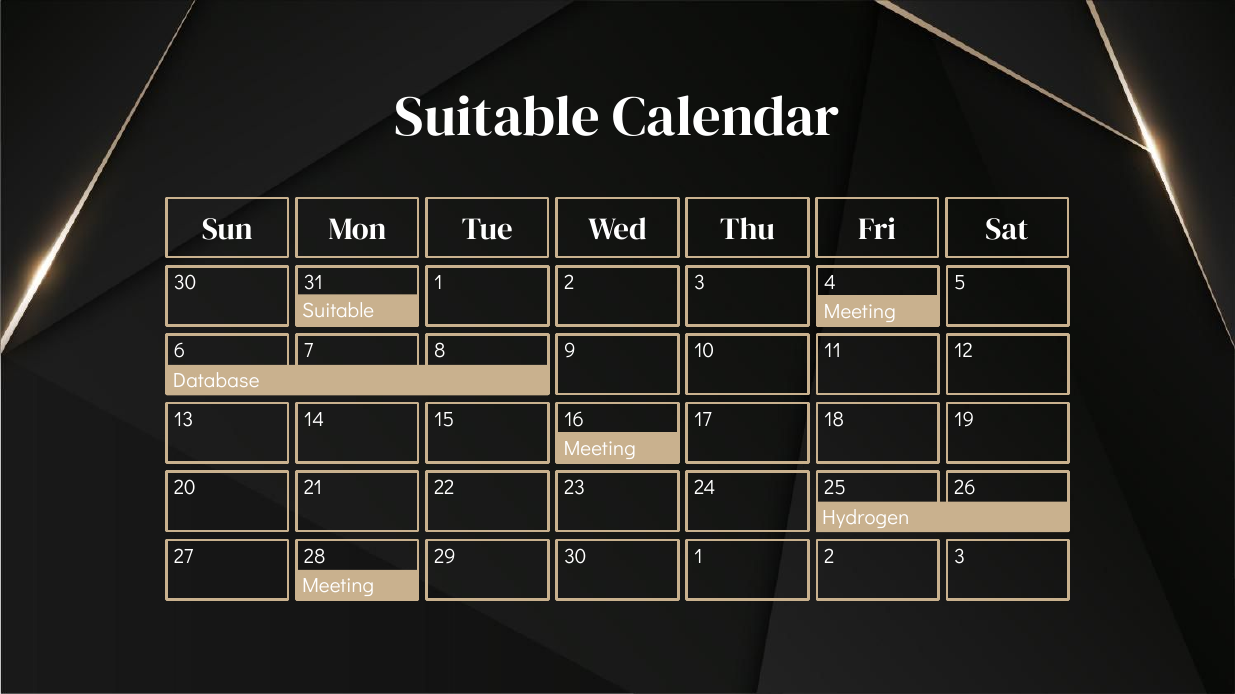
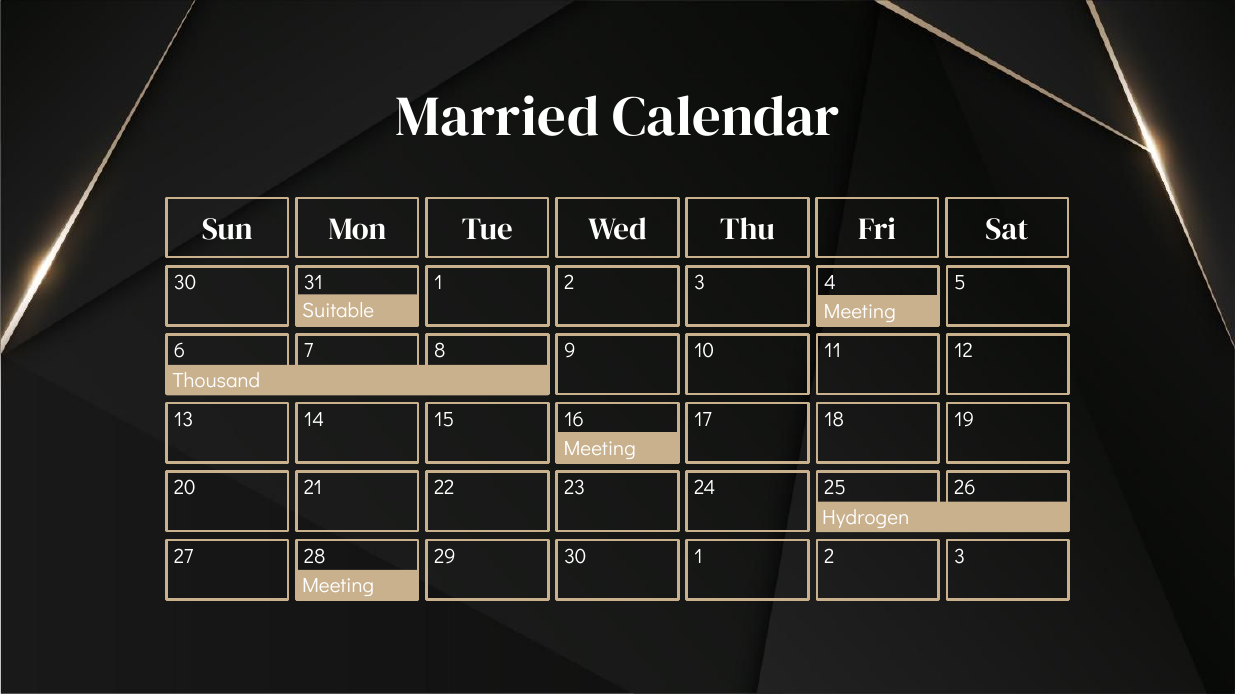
Suitable at (498, 117): Suitable -> Married
Database: Database -> Thousand
